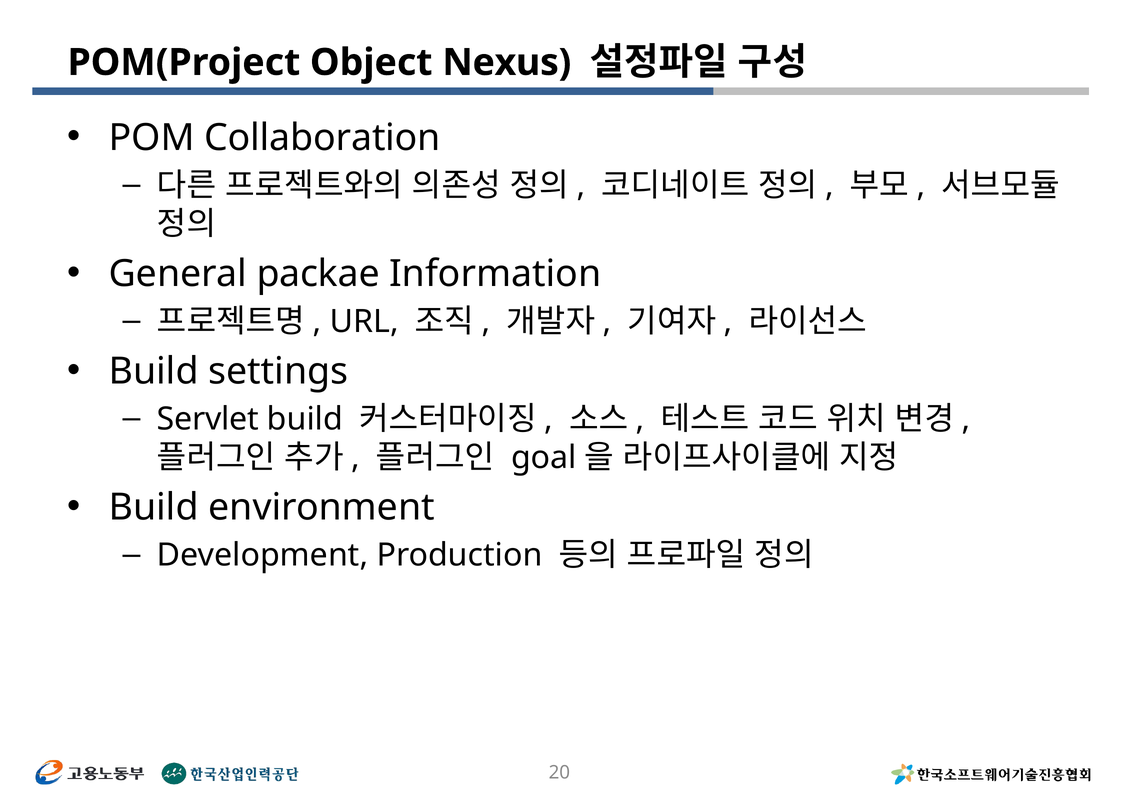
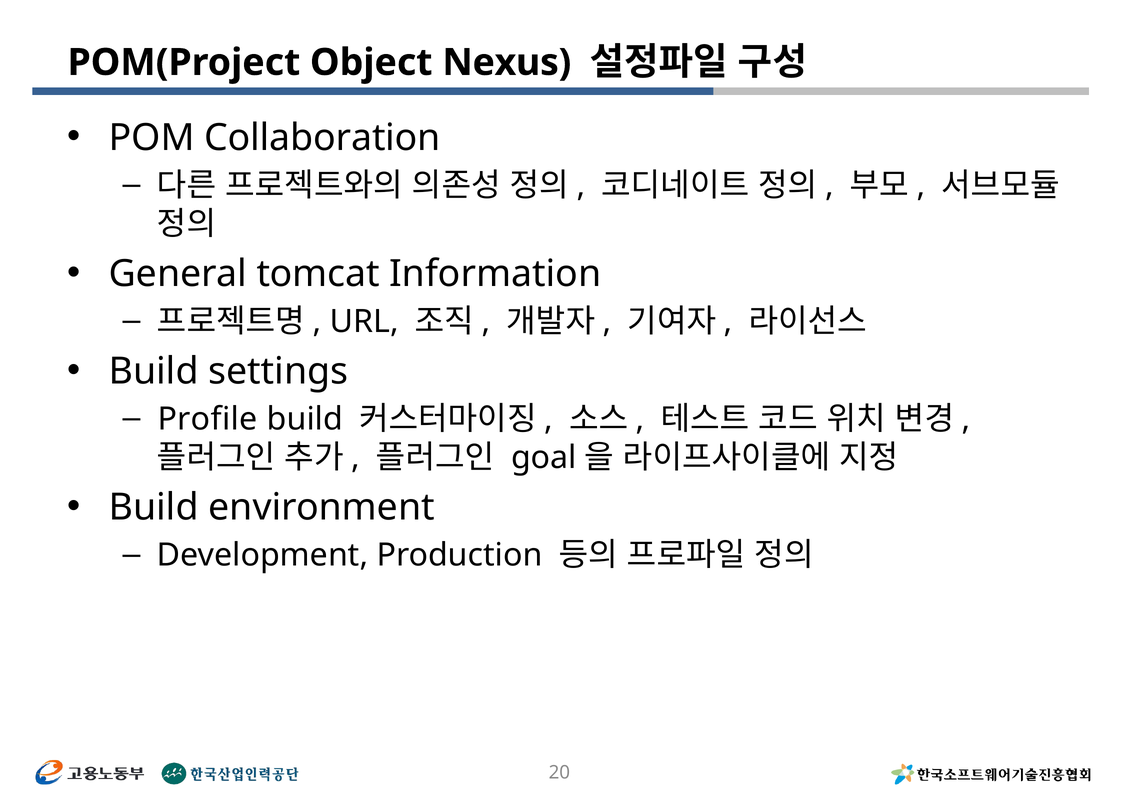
packae: packae -> tomcat
Servlet: Servlet -> Profile
